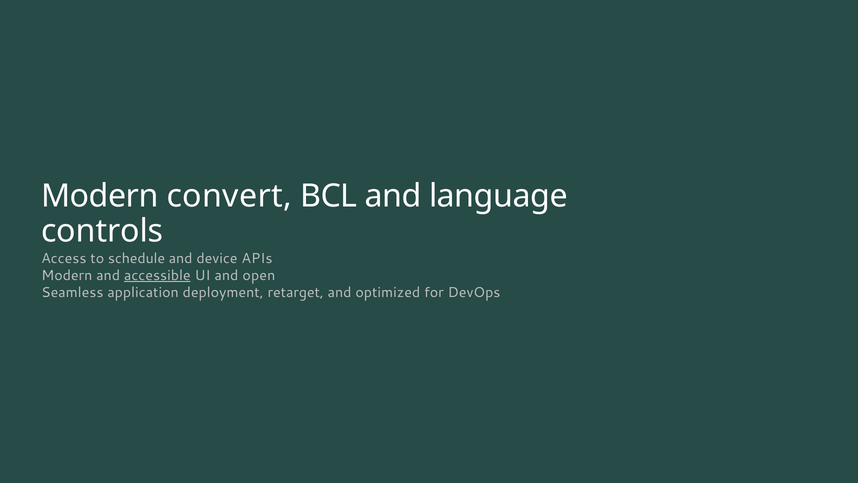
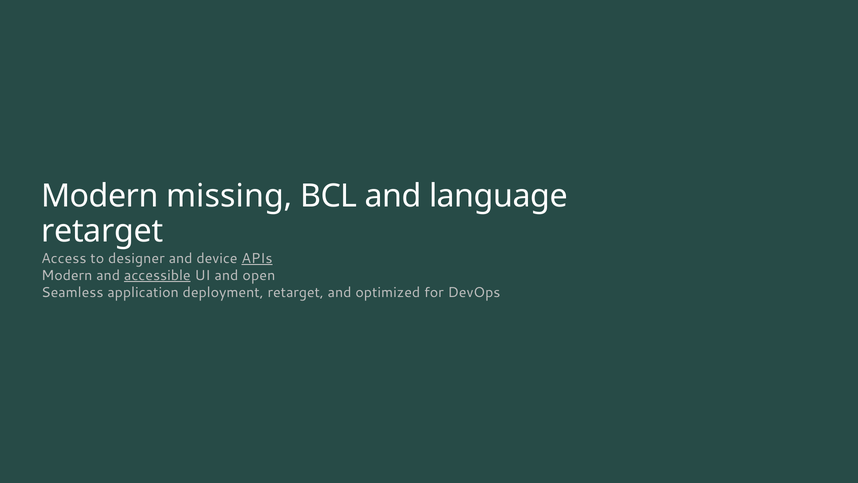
convert: convert -> missing
controls at (102, 231): controls -> retarget
schedule: schedule -> designer
APIs underline: none -> present
